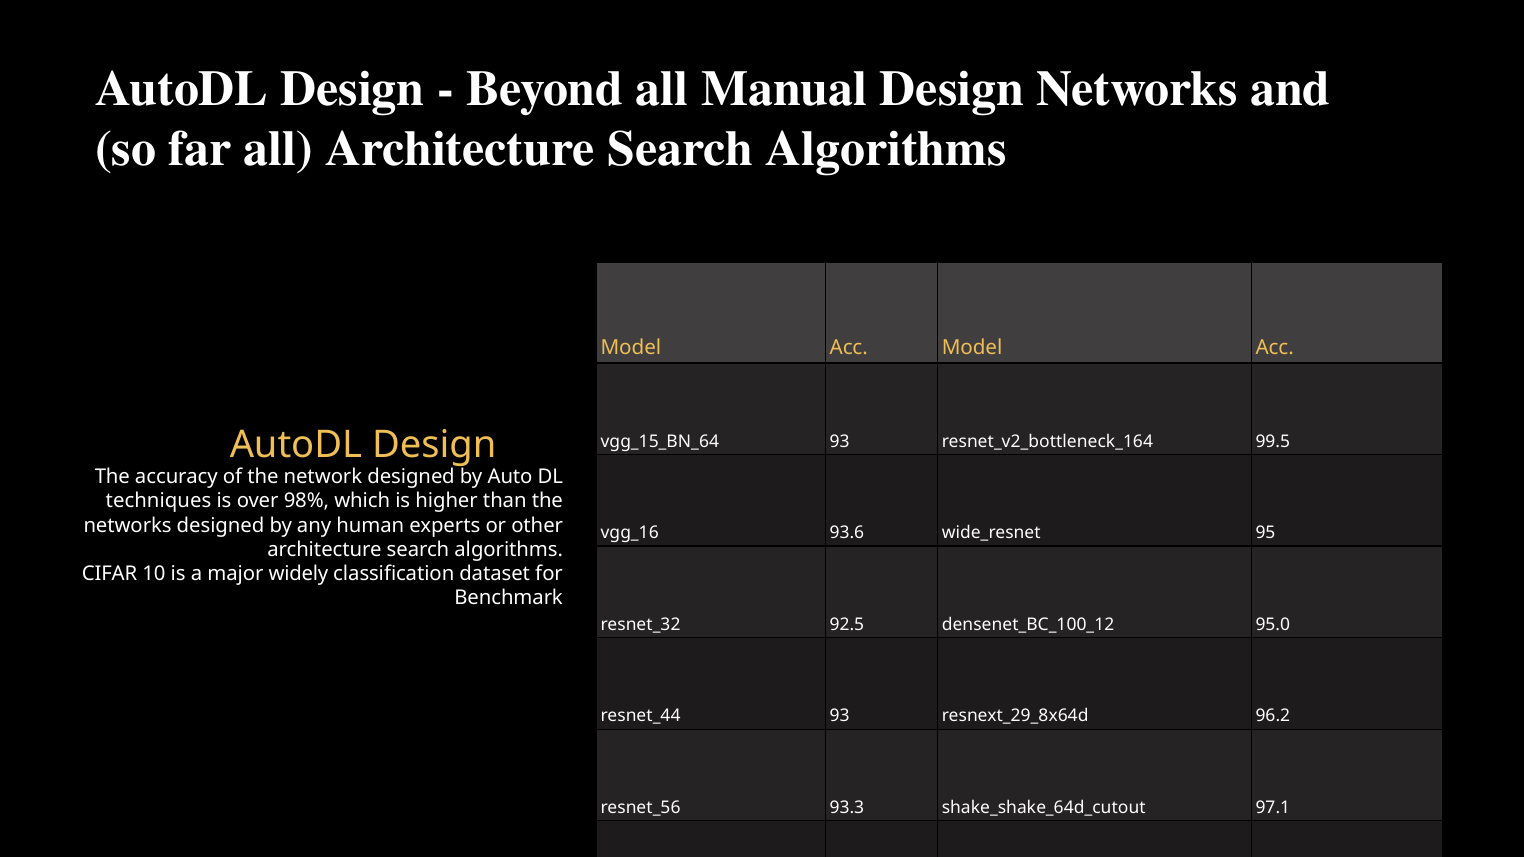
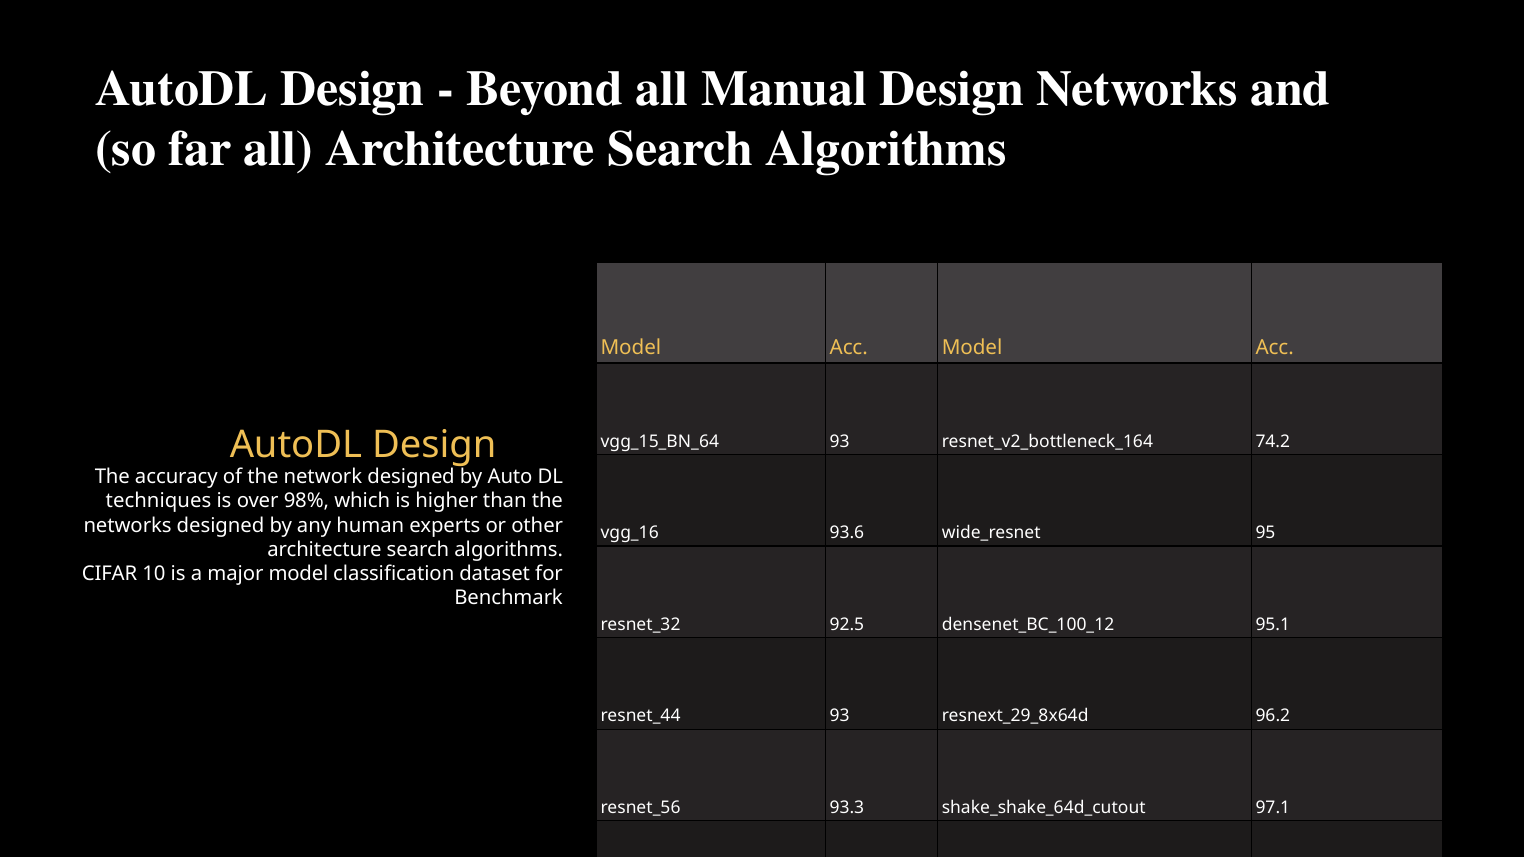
99.5: 99.5 -> 74.2
major widely: widely -> model
95.0: 95.0 -> 95.1
